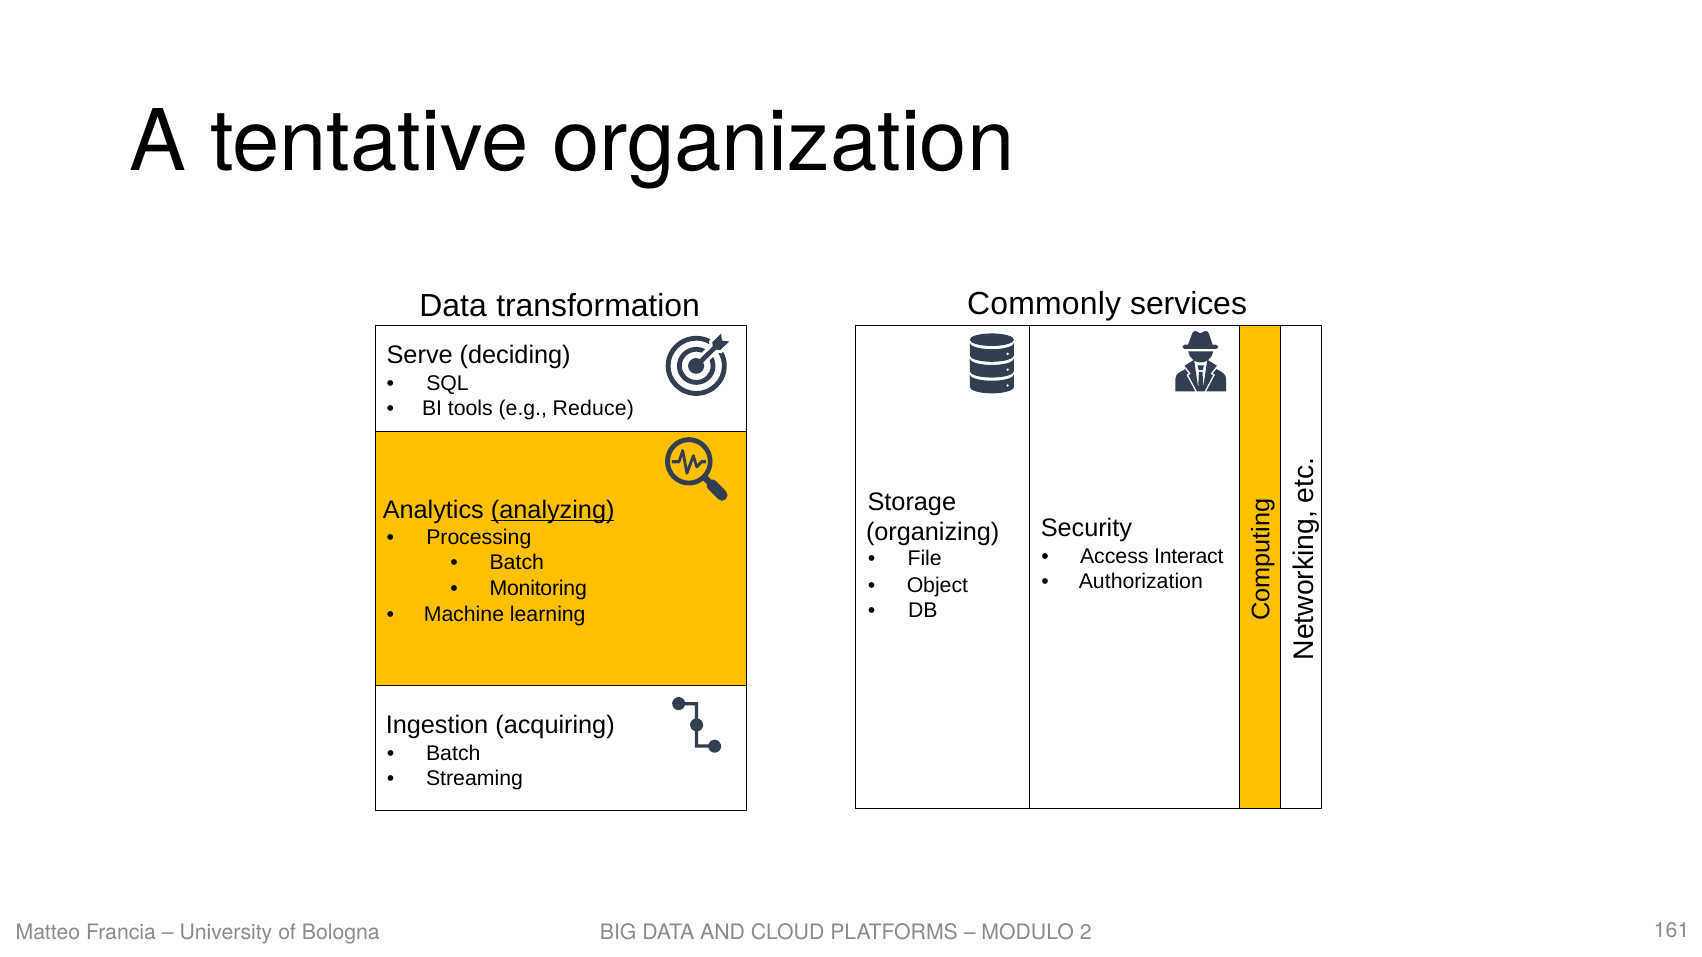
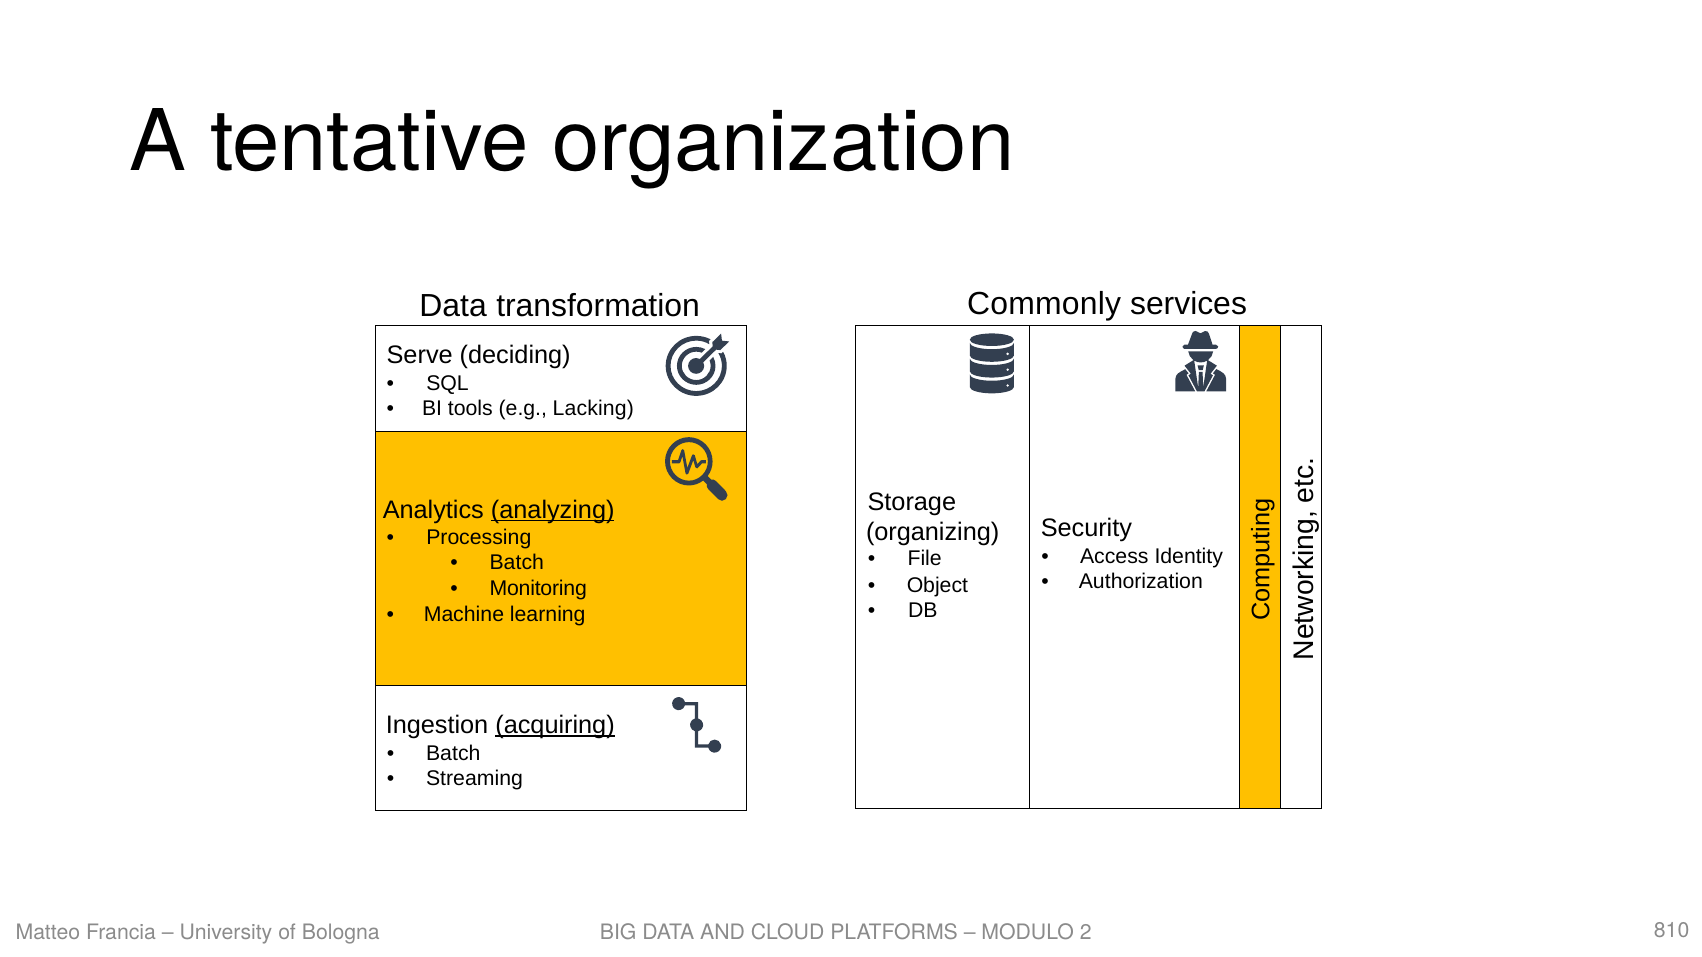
Reduce: Reduce -> Lacking
Interact: Interact -> Identity
acquiring underline: none -> present
161: 161 -> 810
